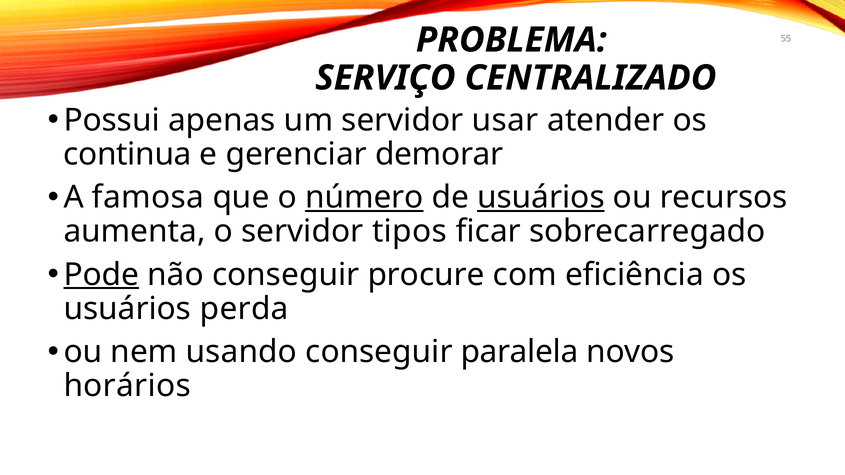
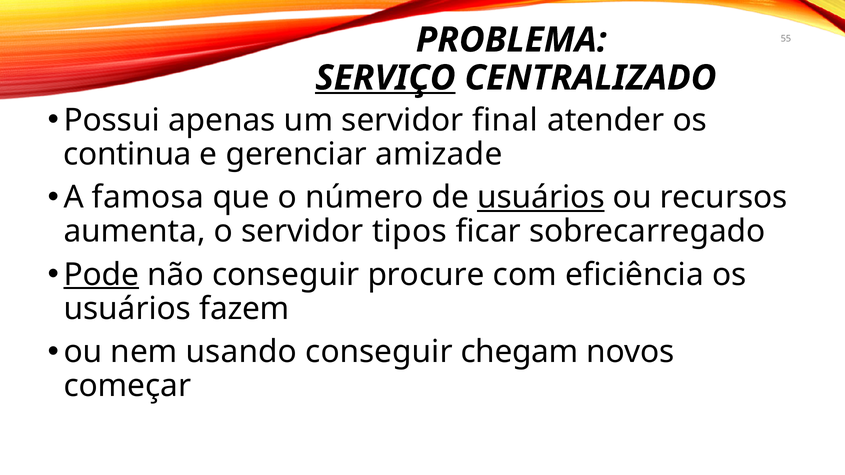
SERVIÇO underline: none -> present
usar: usar -> final
demorar: demorar -> amizade
número underline: present -> none
perda: perda -> fazem
paralela: paralela -> chegam
horários: horários -> começar
